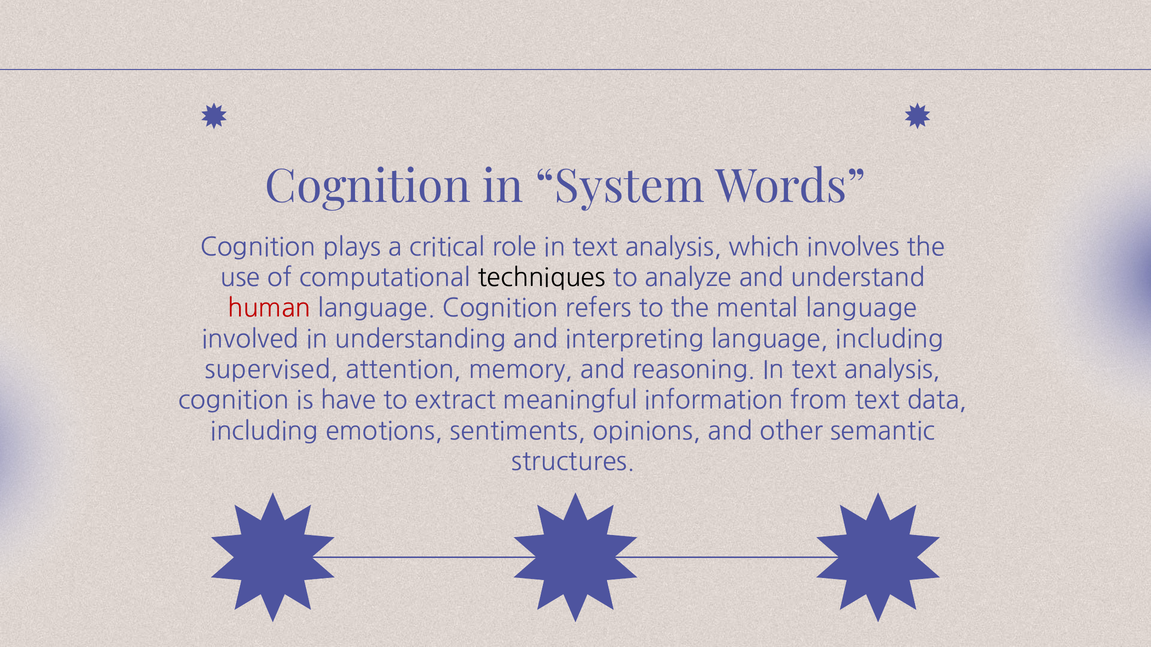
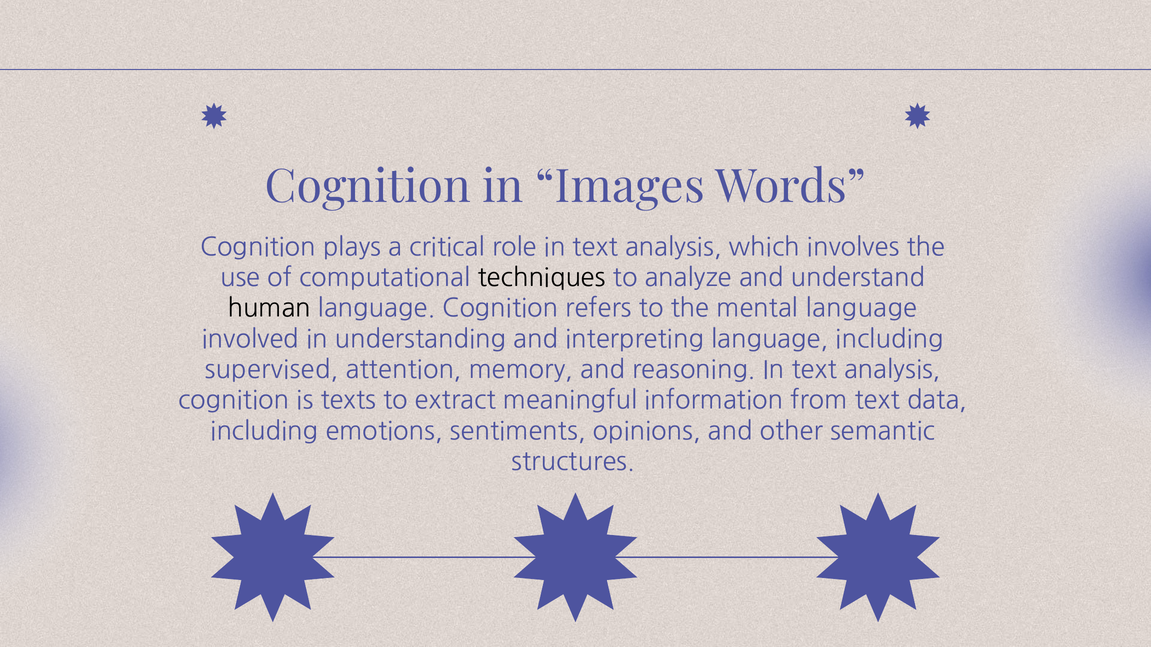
System: System -> Images
human colour: red -> black
have: have -> texts
